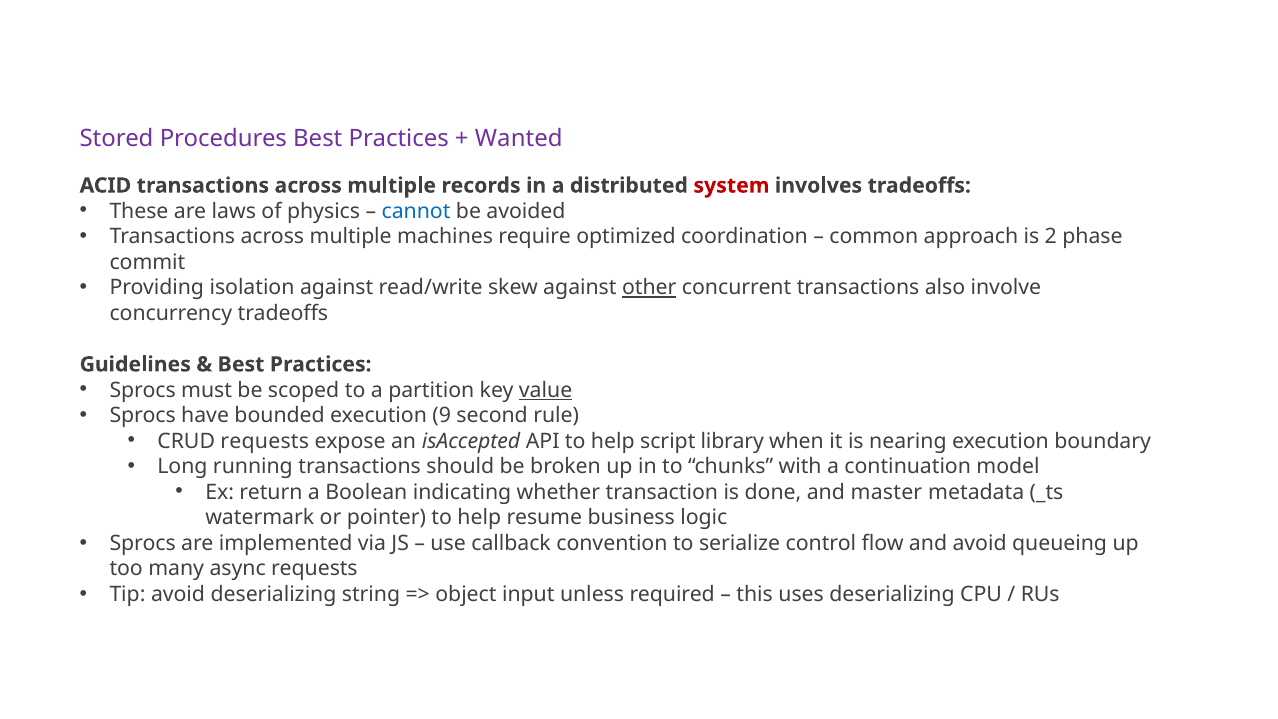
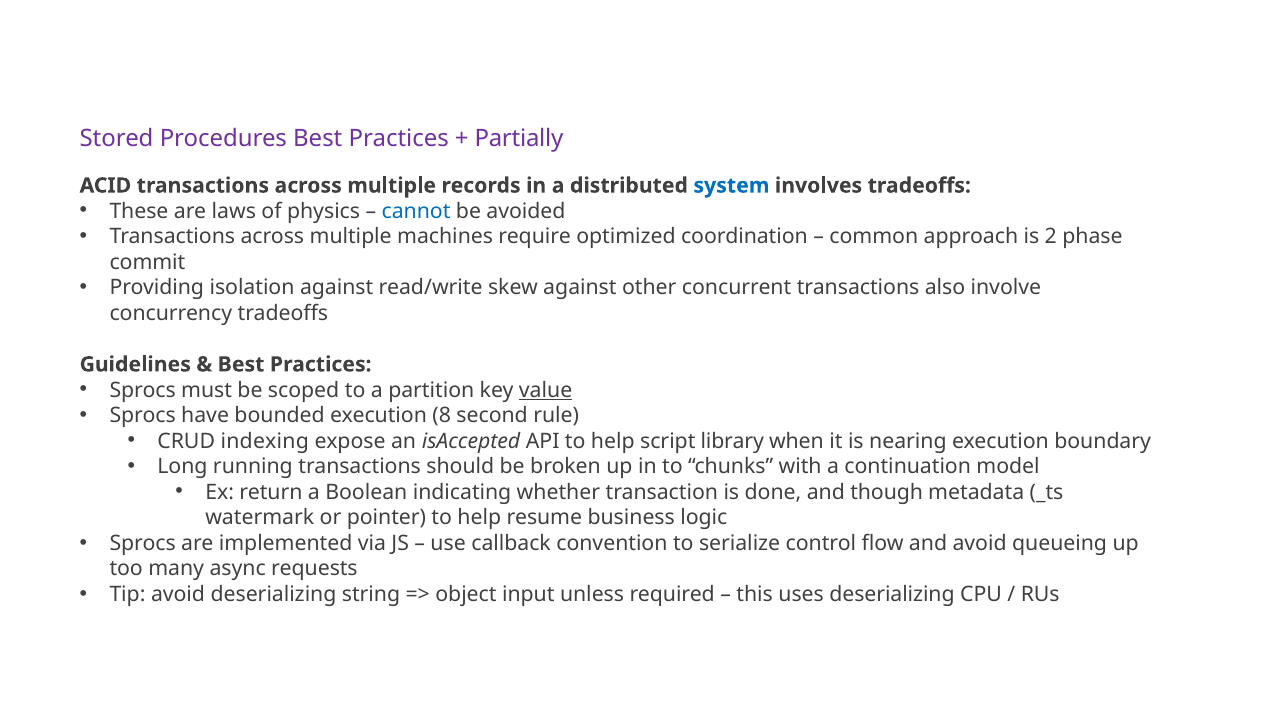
Wanted: Wanted -> Partially
system colour: red -> blue
other underline: present -> none
9: 9 -> 8
CRUD requests: requests -> indexing
master: master -> though
